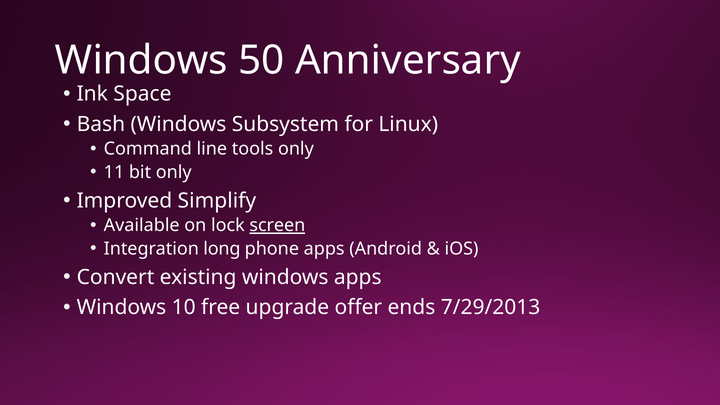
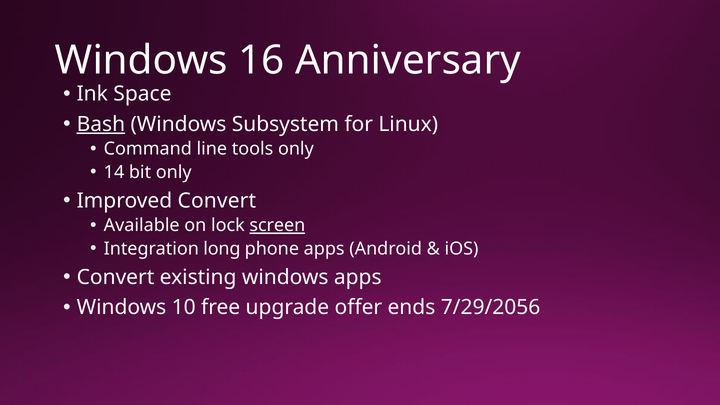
50: 50 -> 16
Bash underline: none -> present
11: 11 -> 14
Improved Simplify: Simplify -> Convert
7/29/2013: 7/29/2013 -> 7/29/2056
